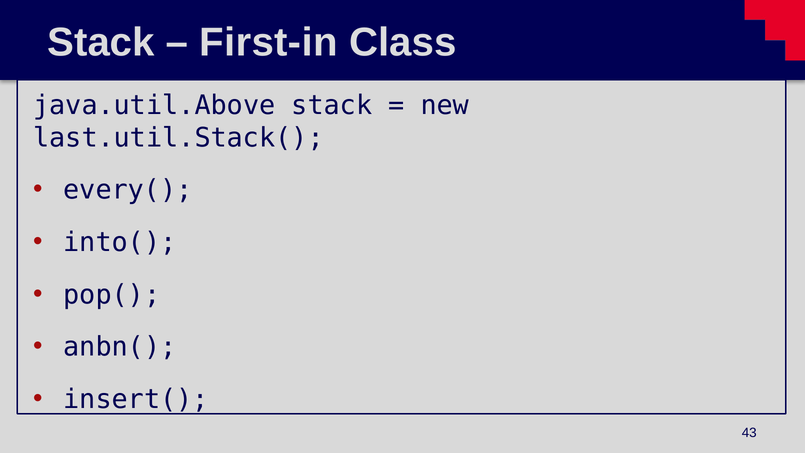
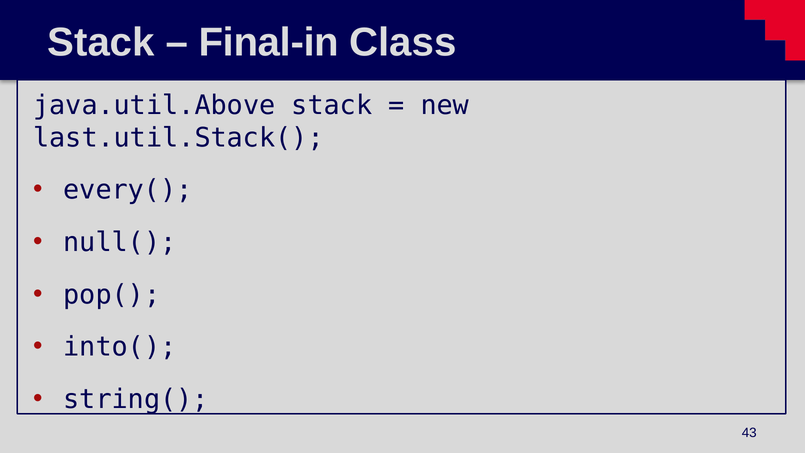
First-in: First-in -> Final-in
into(: into( -> null(
anbn(: anbn( -> into(
insert(: insert( -> string(
